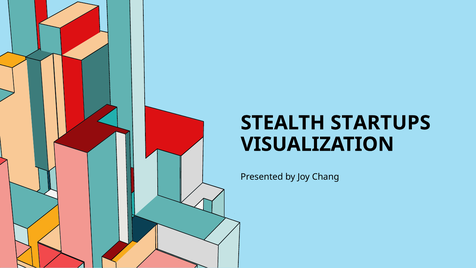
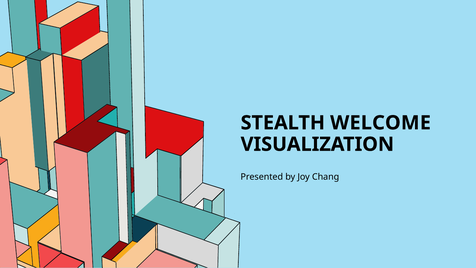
STARTUPS: STARTUPS -> WELCOME
